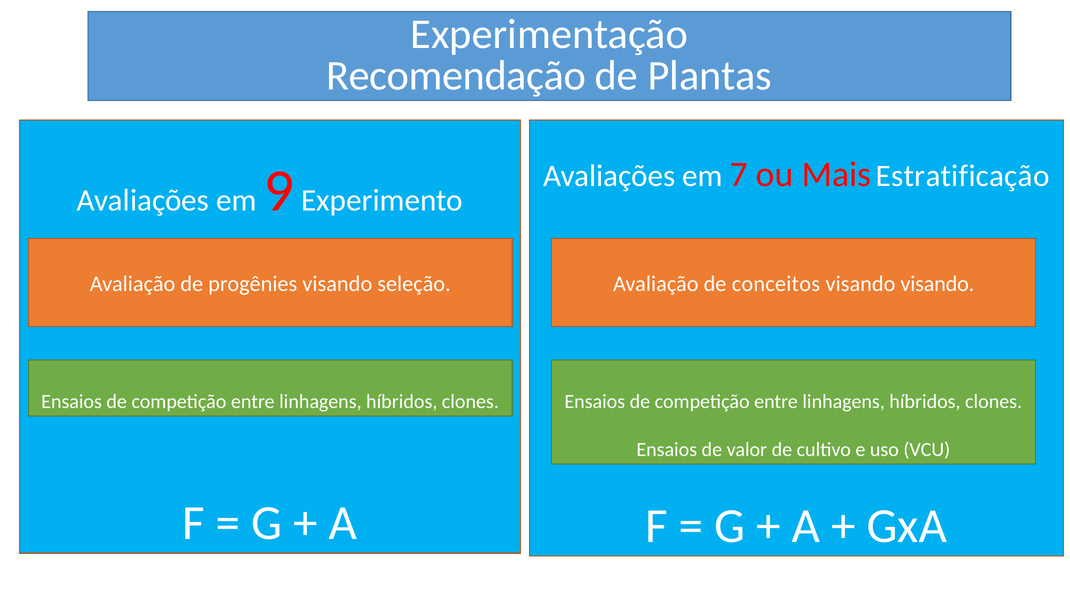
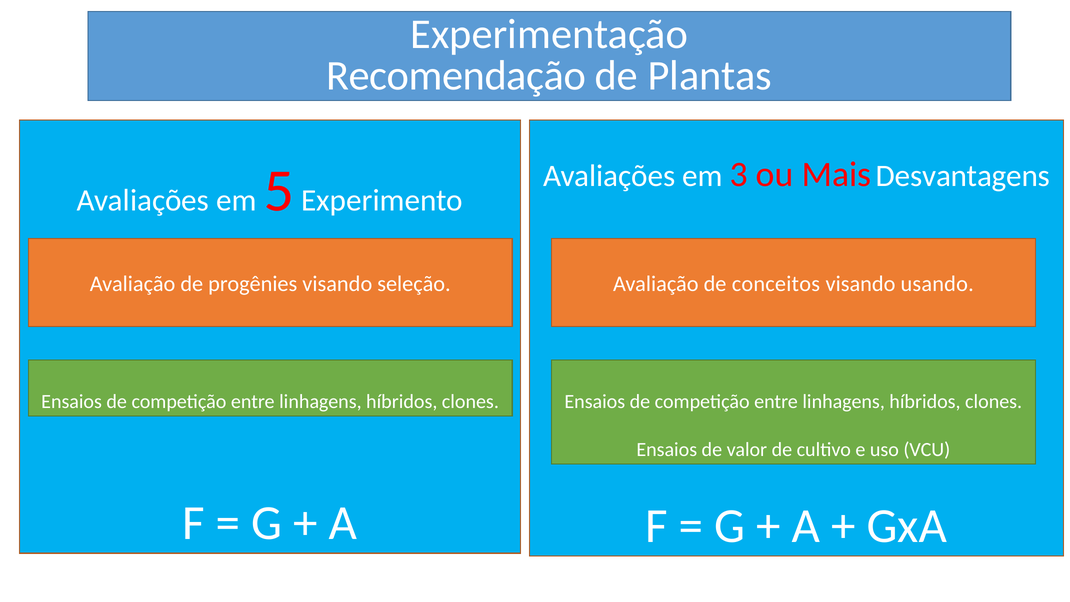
7: 7 -> 3
Estratificação: Estratificação -> Desvantagens
9: 9 -> 5
visando visando: visando -> usando
